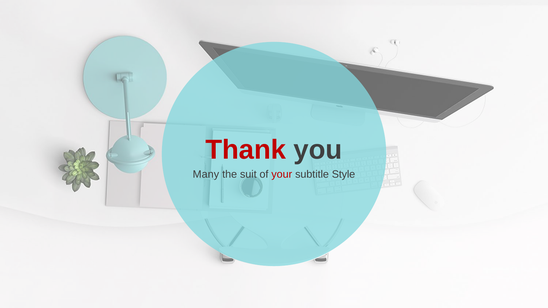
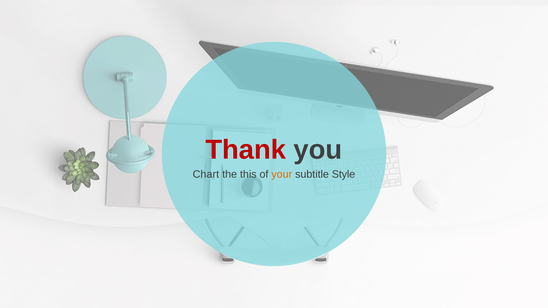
Many: Many -> Chart
suit: suit -> this
your colour: red -> orange
